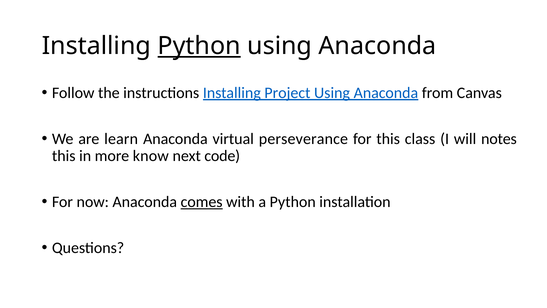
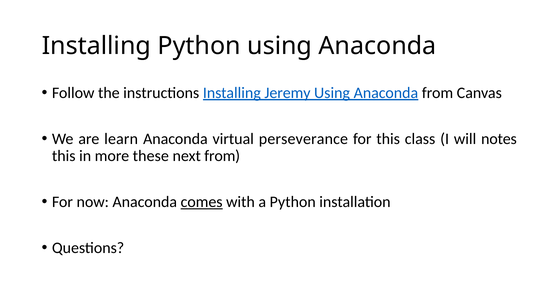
Python at (199, 46) underline: present -> none
Project: Project -> Jeremy
know: know -> these
next code: code -> from
